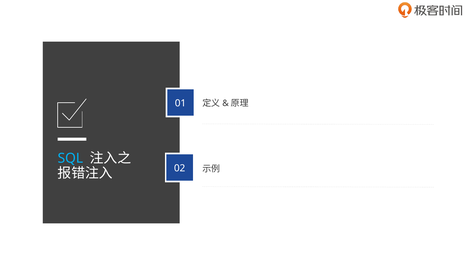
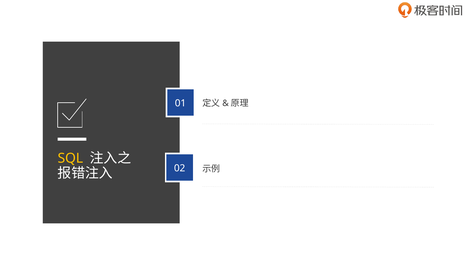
SQL colour: light blue -> yellow
